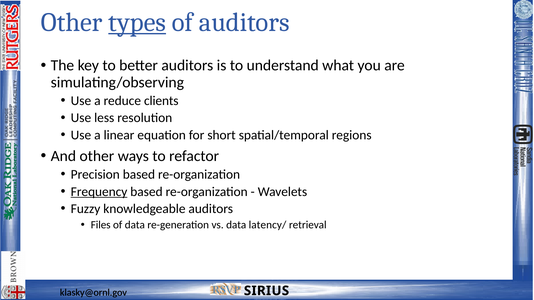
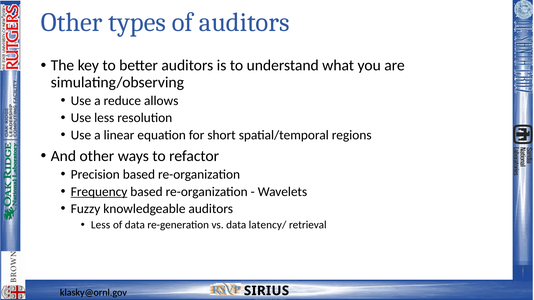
types underline: present -> none
clients: clients -> allows
Files at (101, 225): Files -> Less
